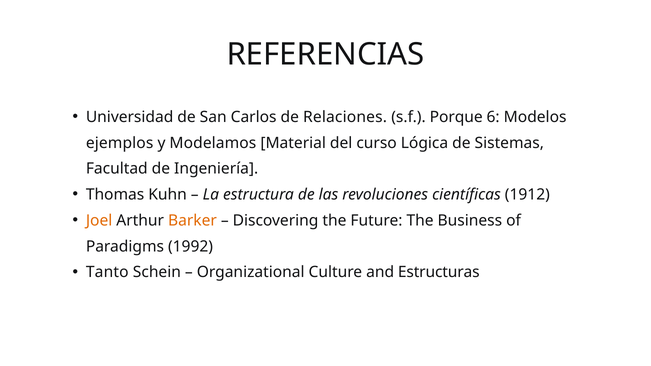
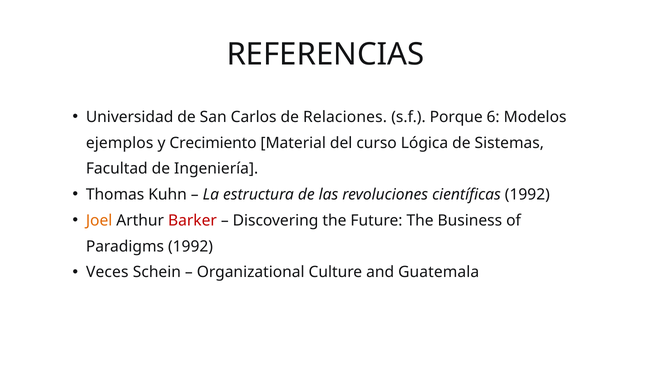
Modelamos: Modelamos -> Crecimiento
científicas 1912: 1912 -> 1992
Barker colour: orange -> red
Tanto: Tanto -> Veces
Estructuras: Estructuras -> Guatemala
